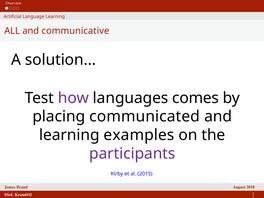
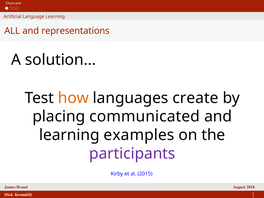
communicative: communicative -> representations
how colour: purple -> orange
comes: comes -> create
